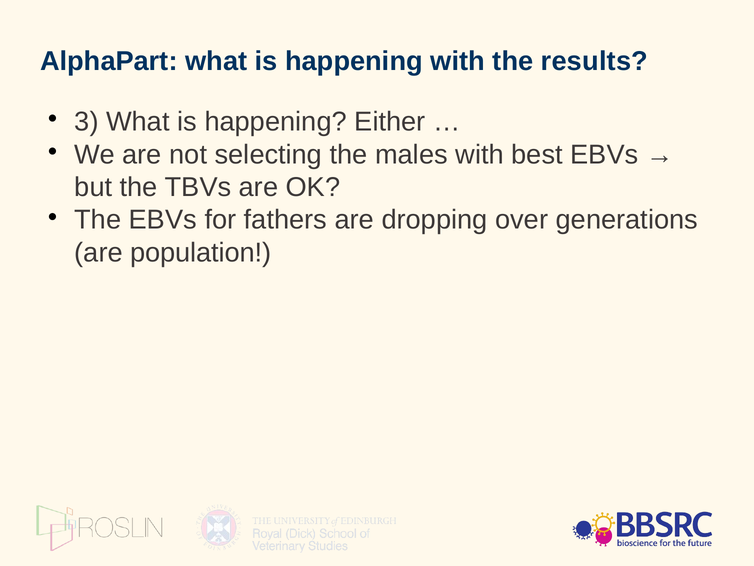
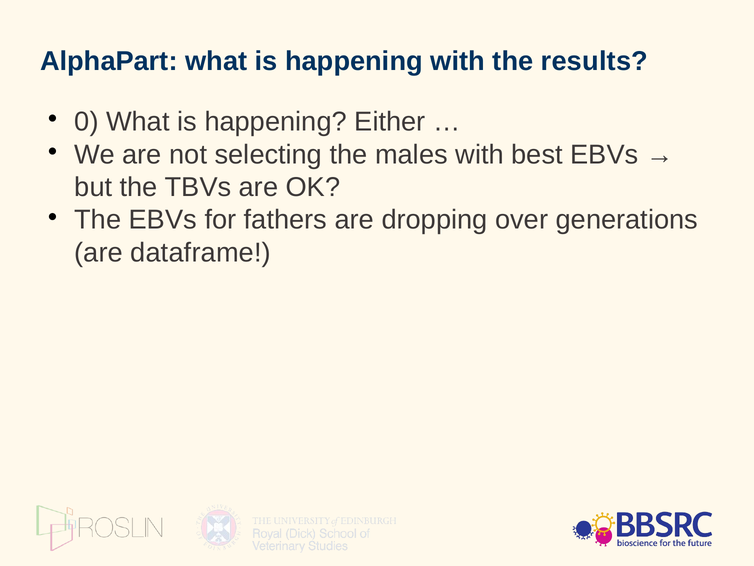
3: 3 -> 0
population: population -> dataframe
